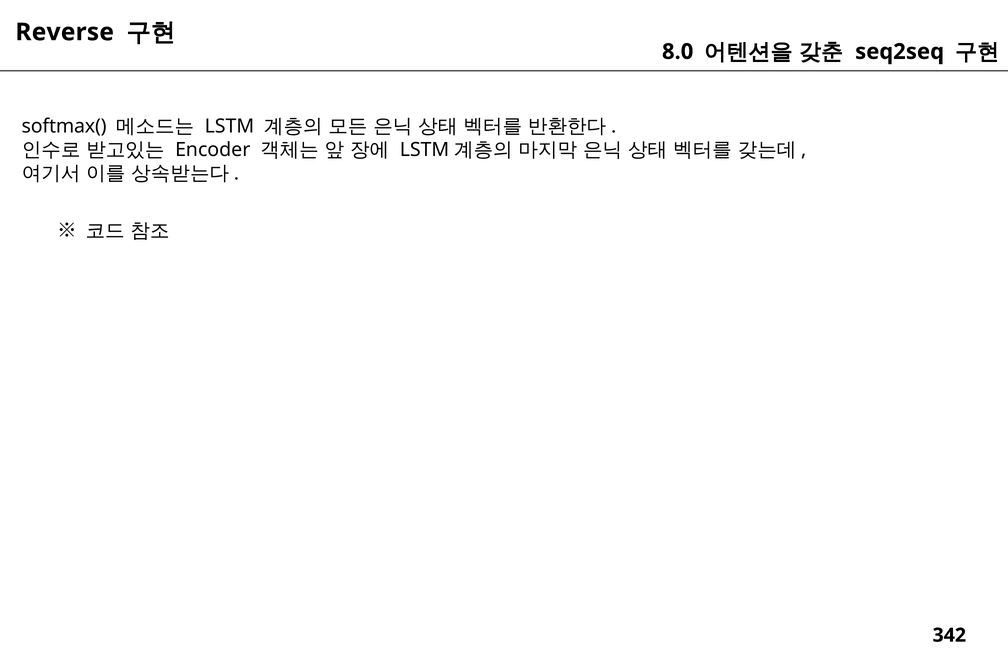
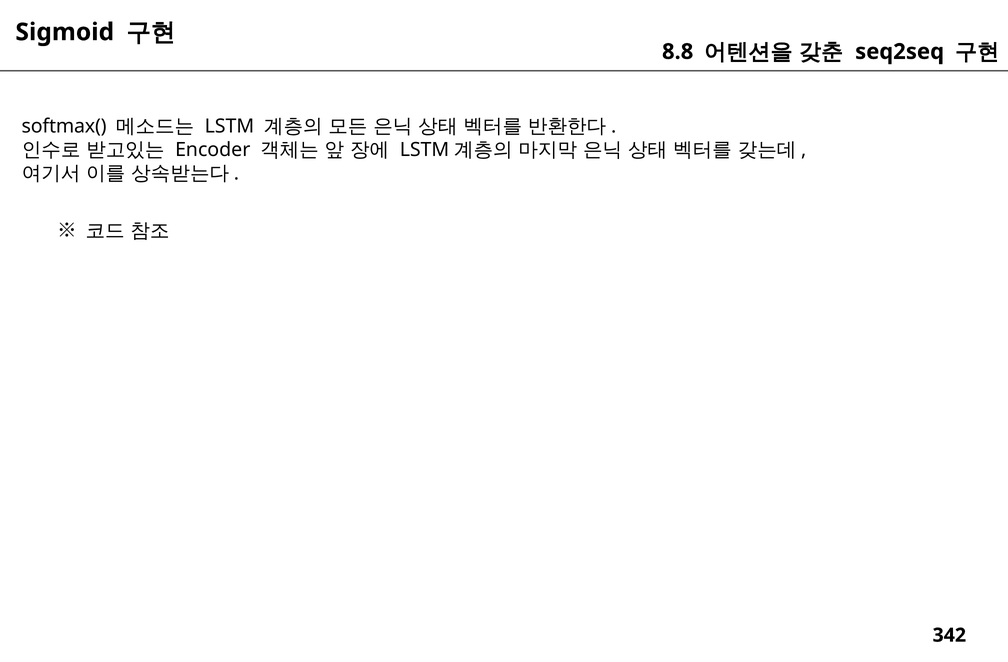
Reverse: Reverse -> Sigmoid
8.0: 8.0 -> 8.8
